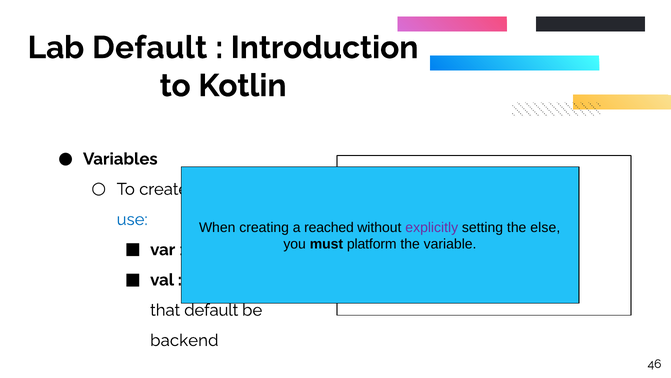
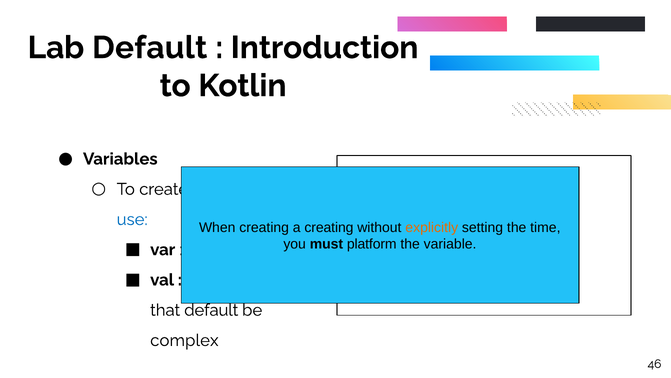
a reached: reached -> creating
explicitly colour: purple -> orange
else: else -> time
backend: backend -> complex
